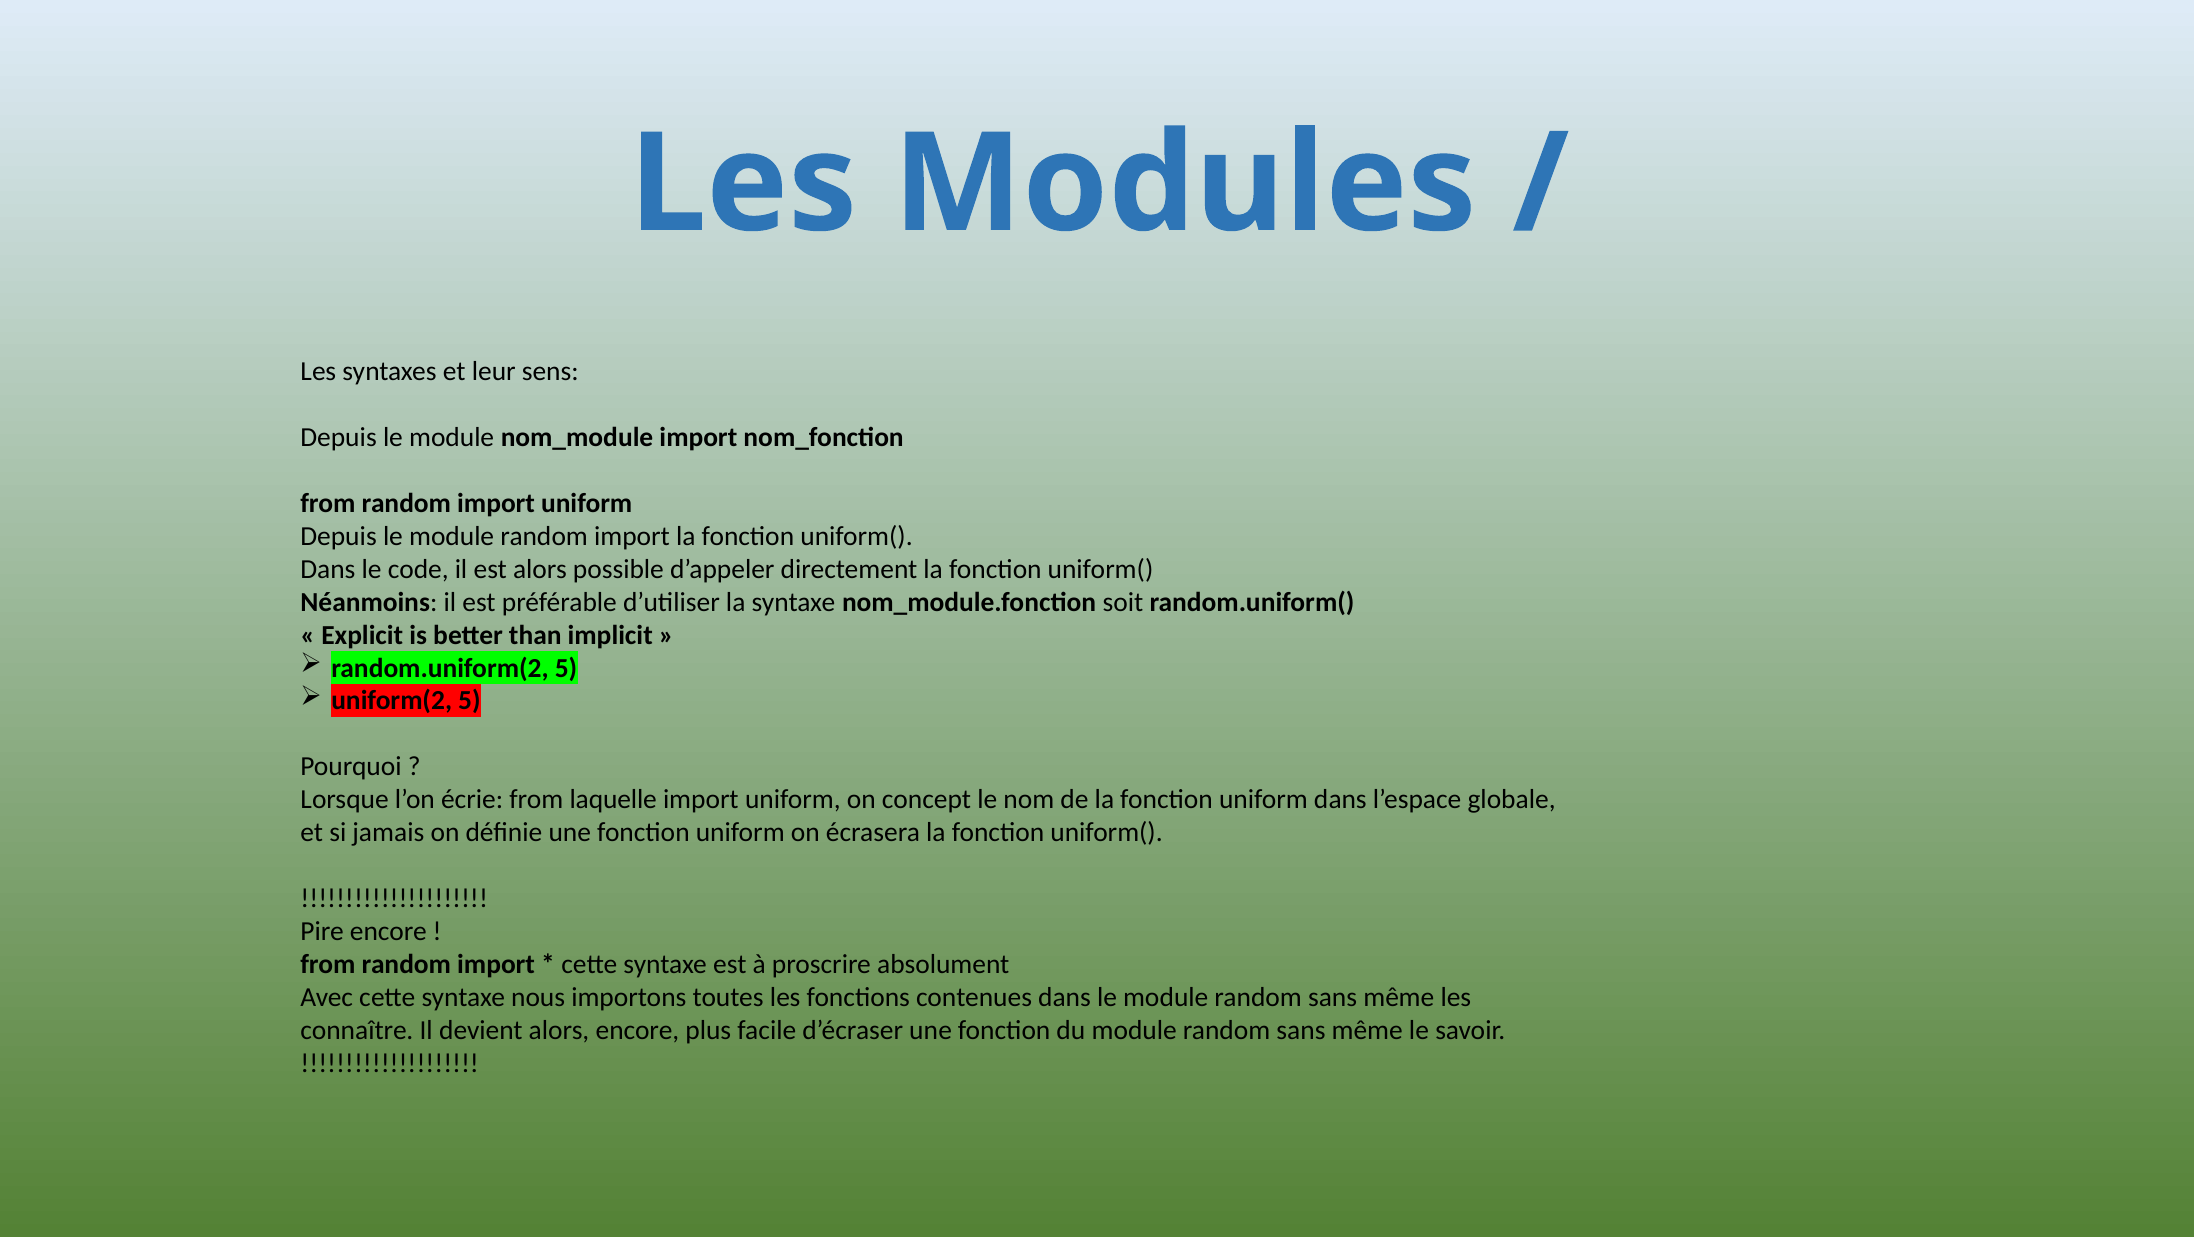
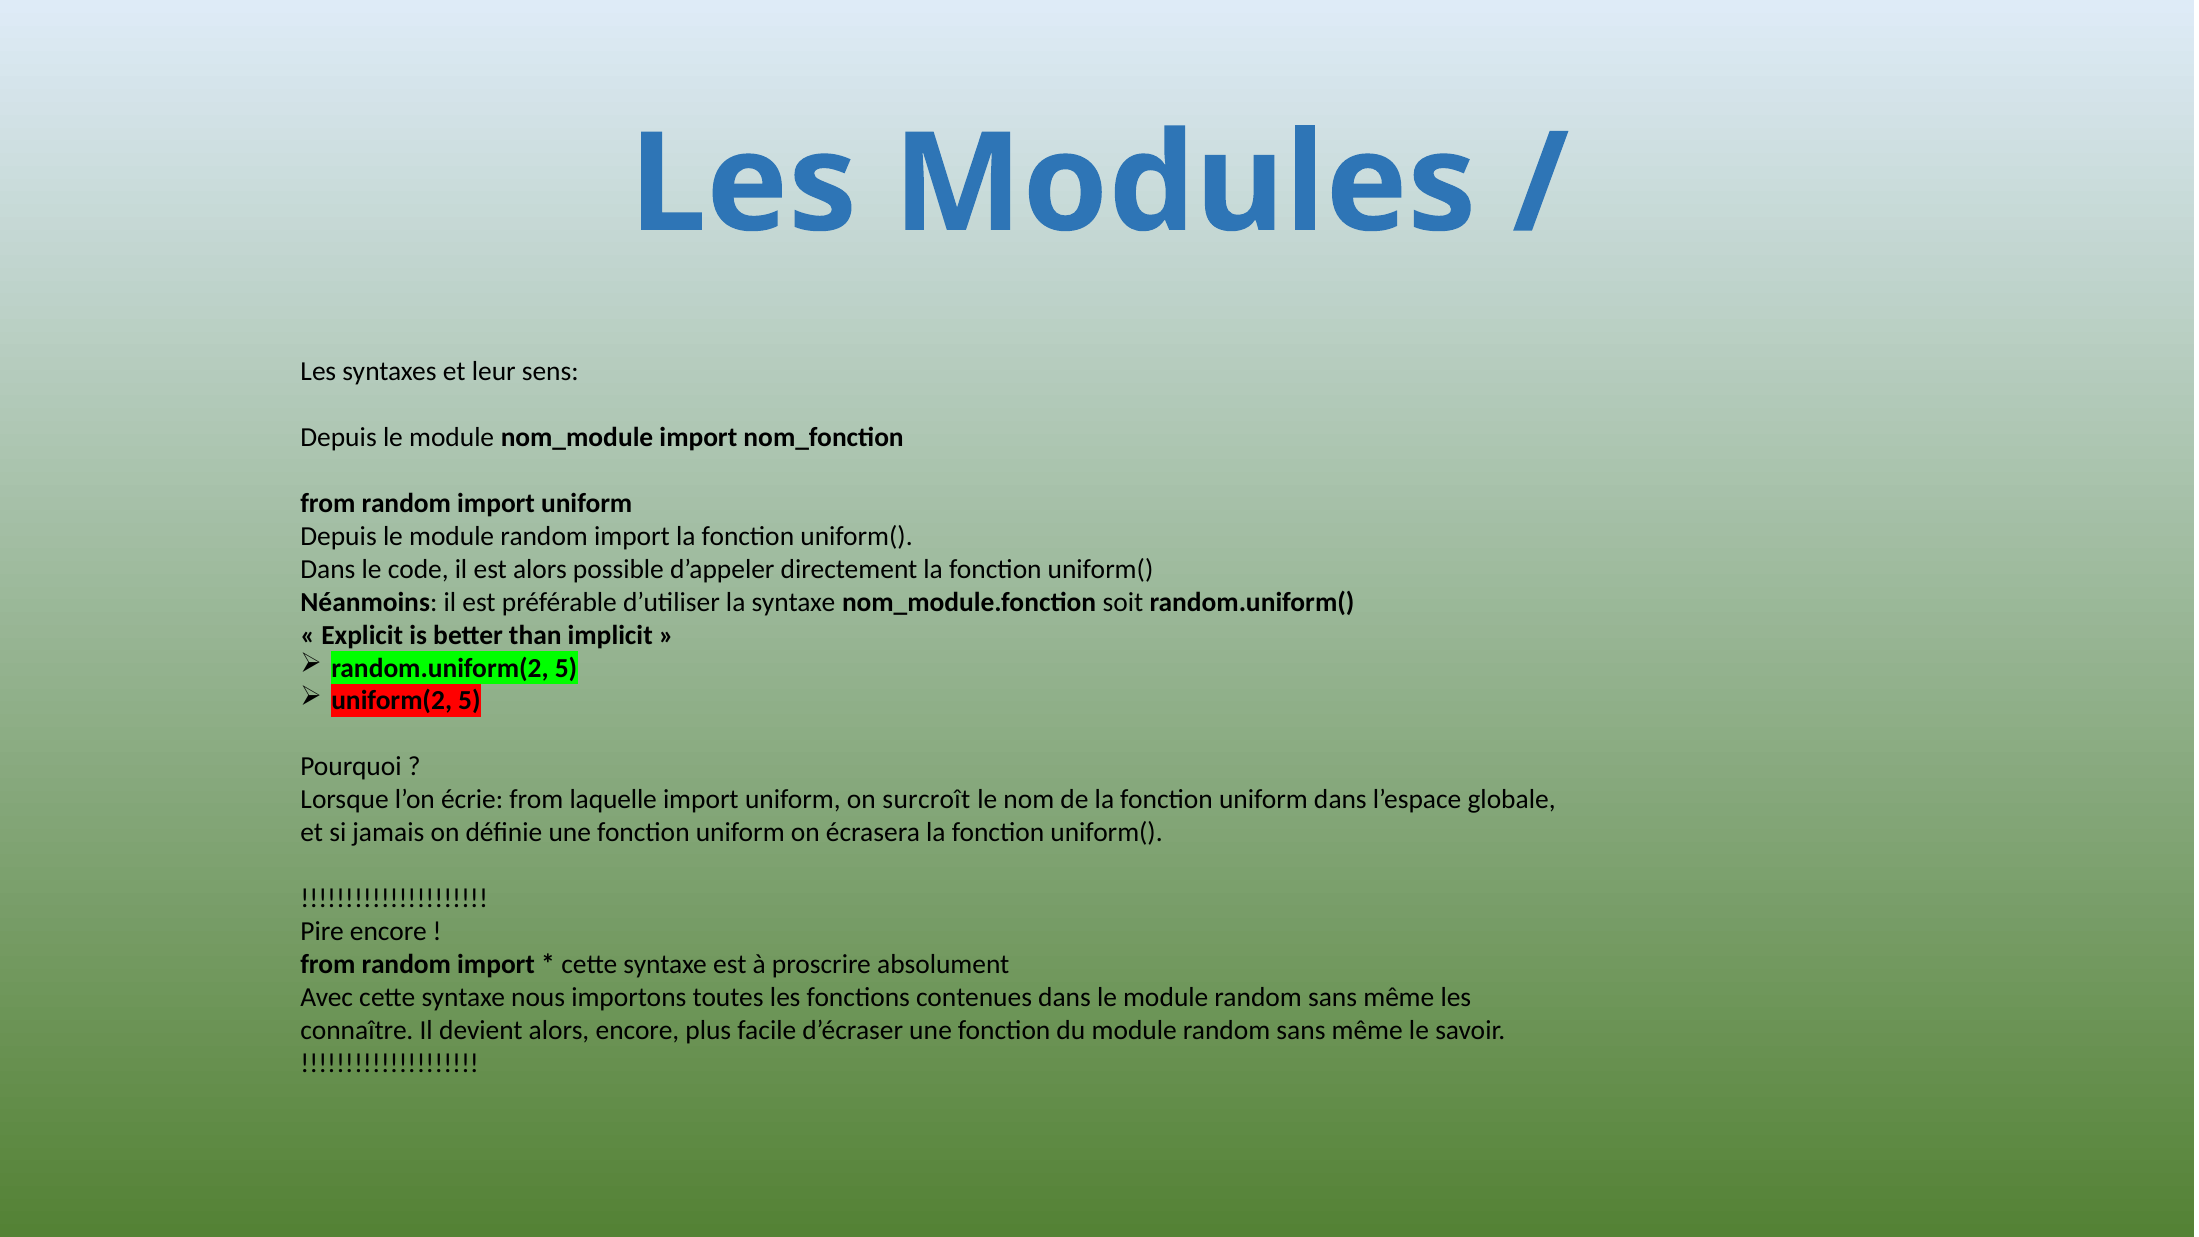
concept: concept -> surcroît
